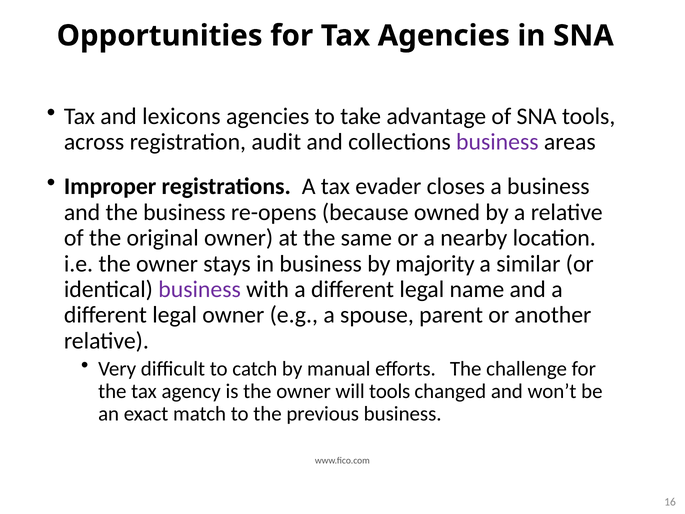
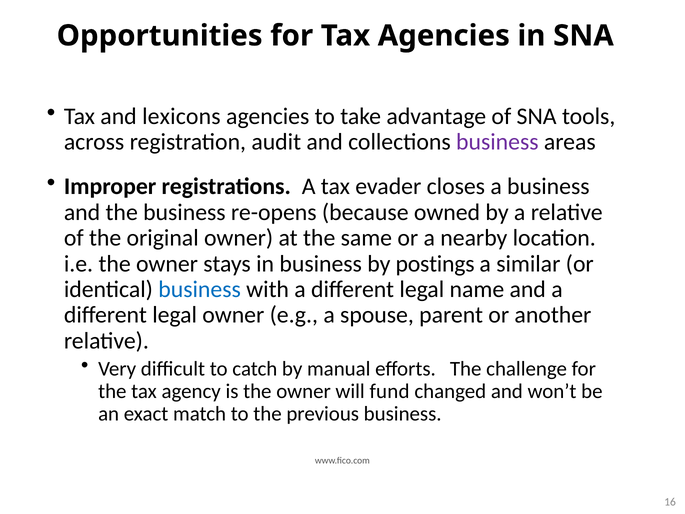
majority: majority -> postings
business at (200, 289) colour: purple -> blue
will tools: tools -> fund
